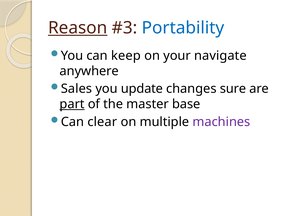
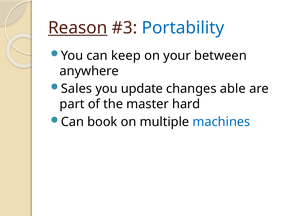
navigate: navigate -> between
sure: sure -> able
part underline: present -> none
base: base -> hard
clear: clear -> book
machines colour: purple -> blue
